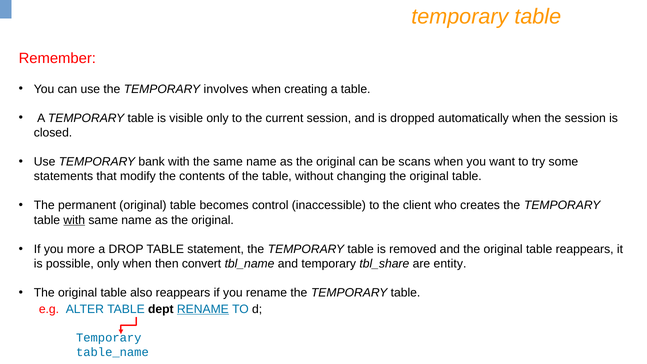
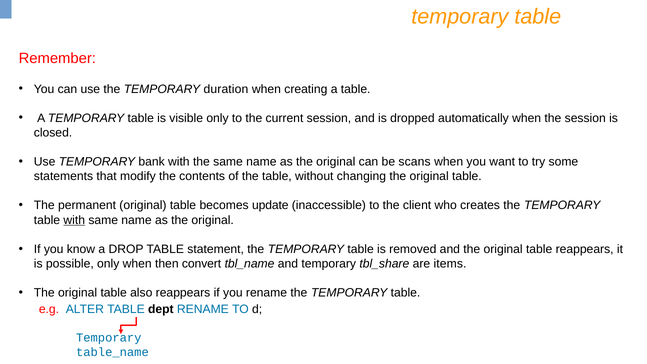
involves: involves -> duration
control: control -> update
more: more -> know
entity: entity -> items
RENAME at (203, 309) underline: present -> none
